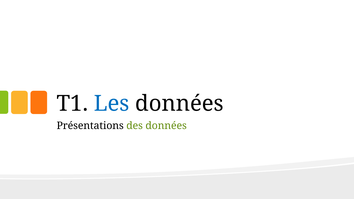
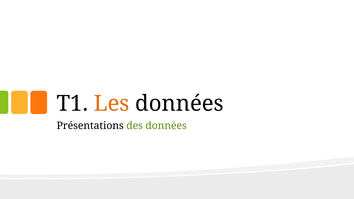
Les colour: blue -> orange
